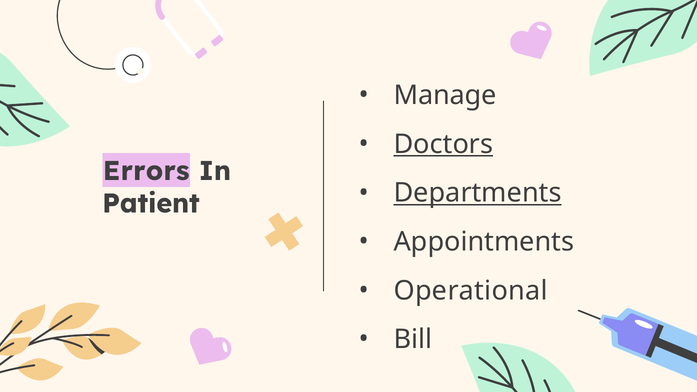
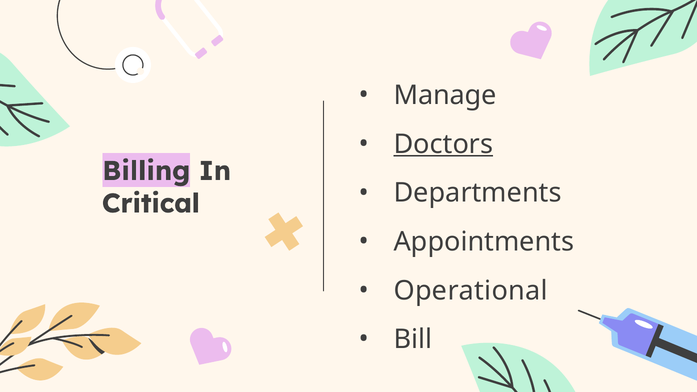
Errors: Errors -> Billing
Departments underline: present -> none
Patient: Patient -> Critical
